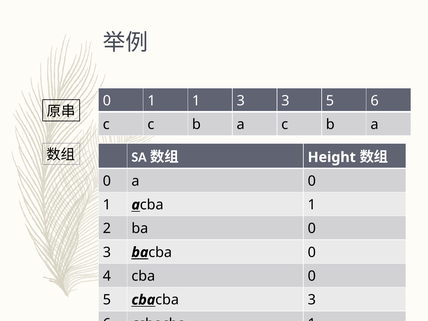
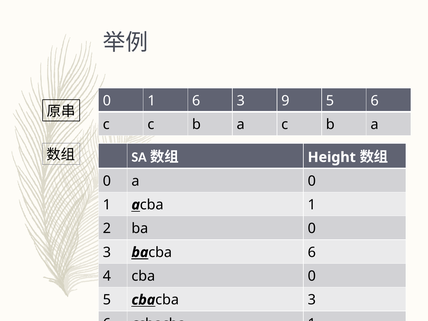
1 1: 1 -> 6
3 3: 3 -> 9
ba cba 0: 0 -> 6
